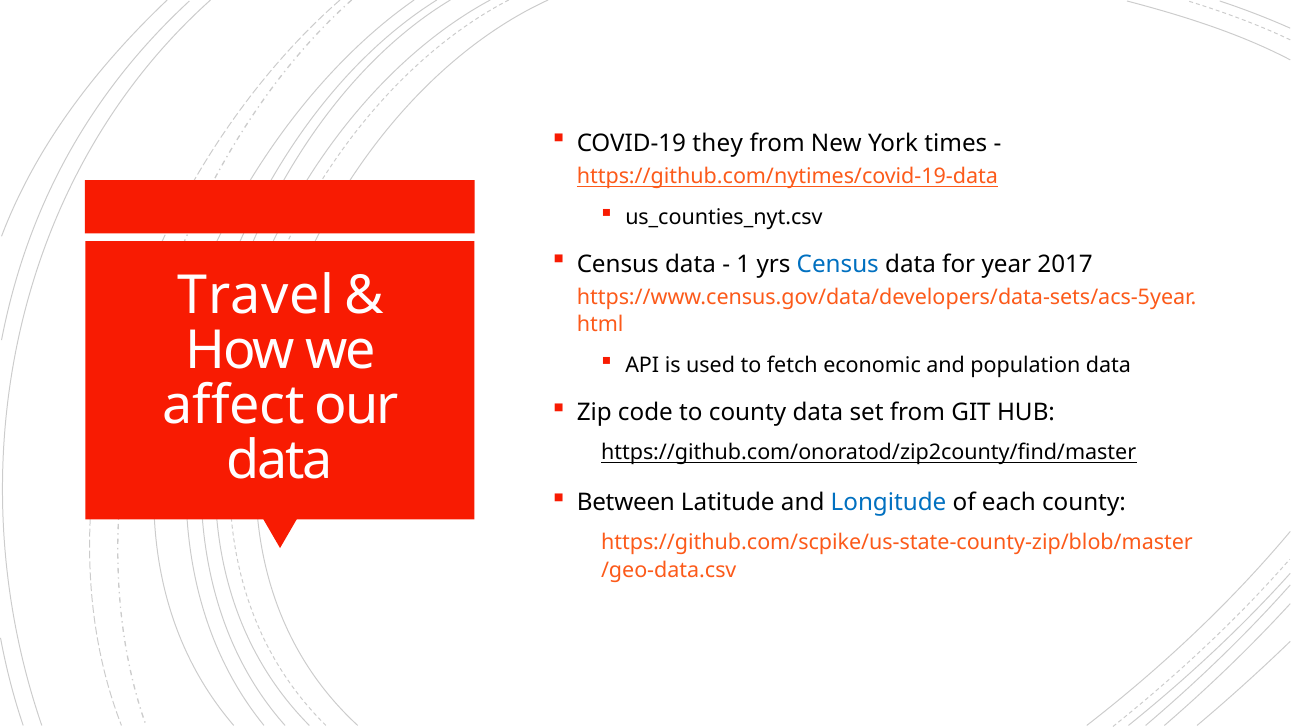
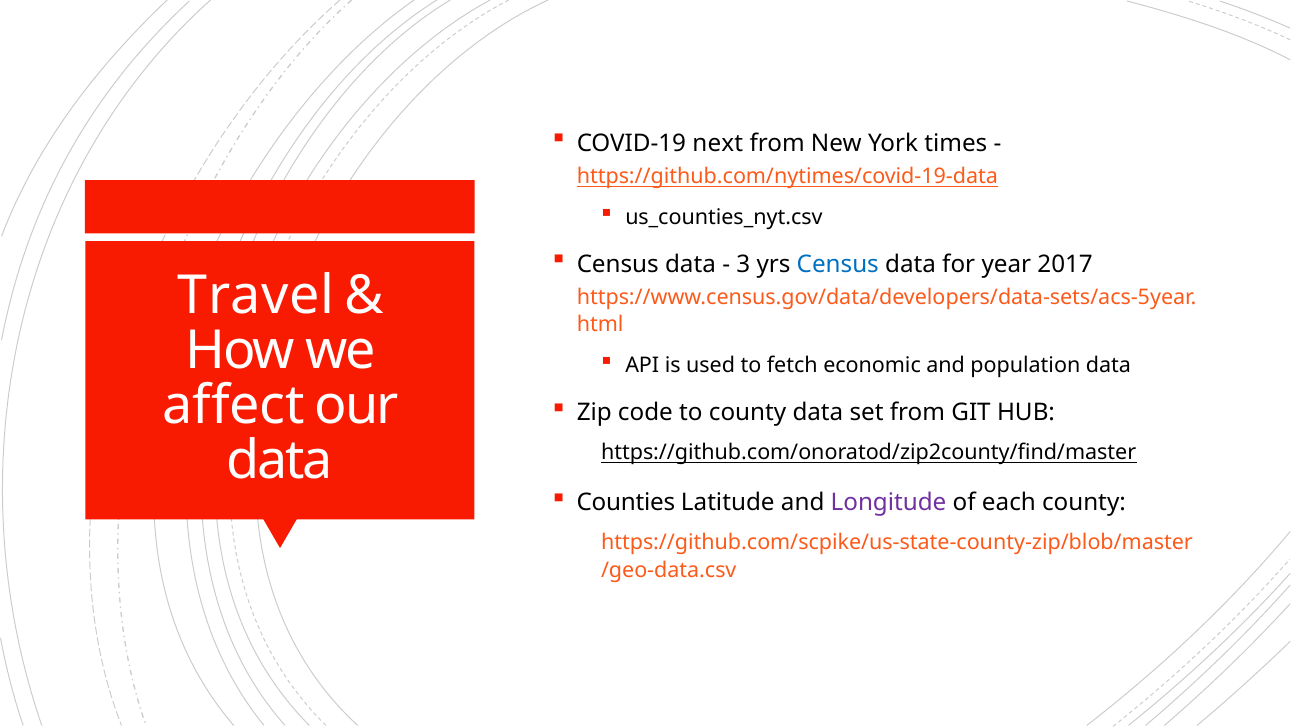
they: they -> next
1: 1 -> 3
Between: Between -> Counties
Longitude colour: blue -> purple
